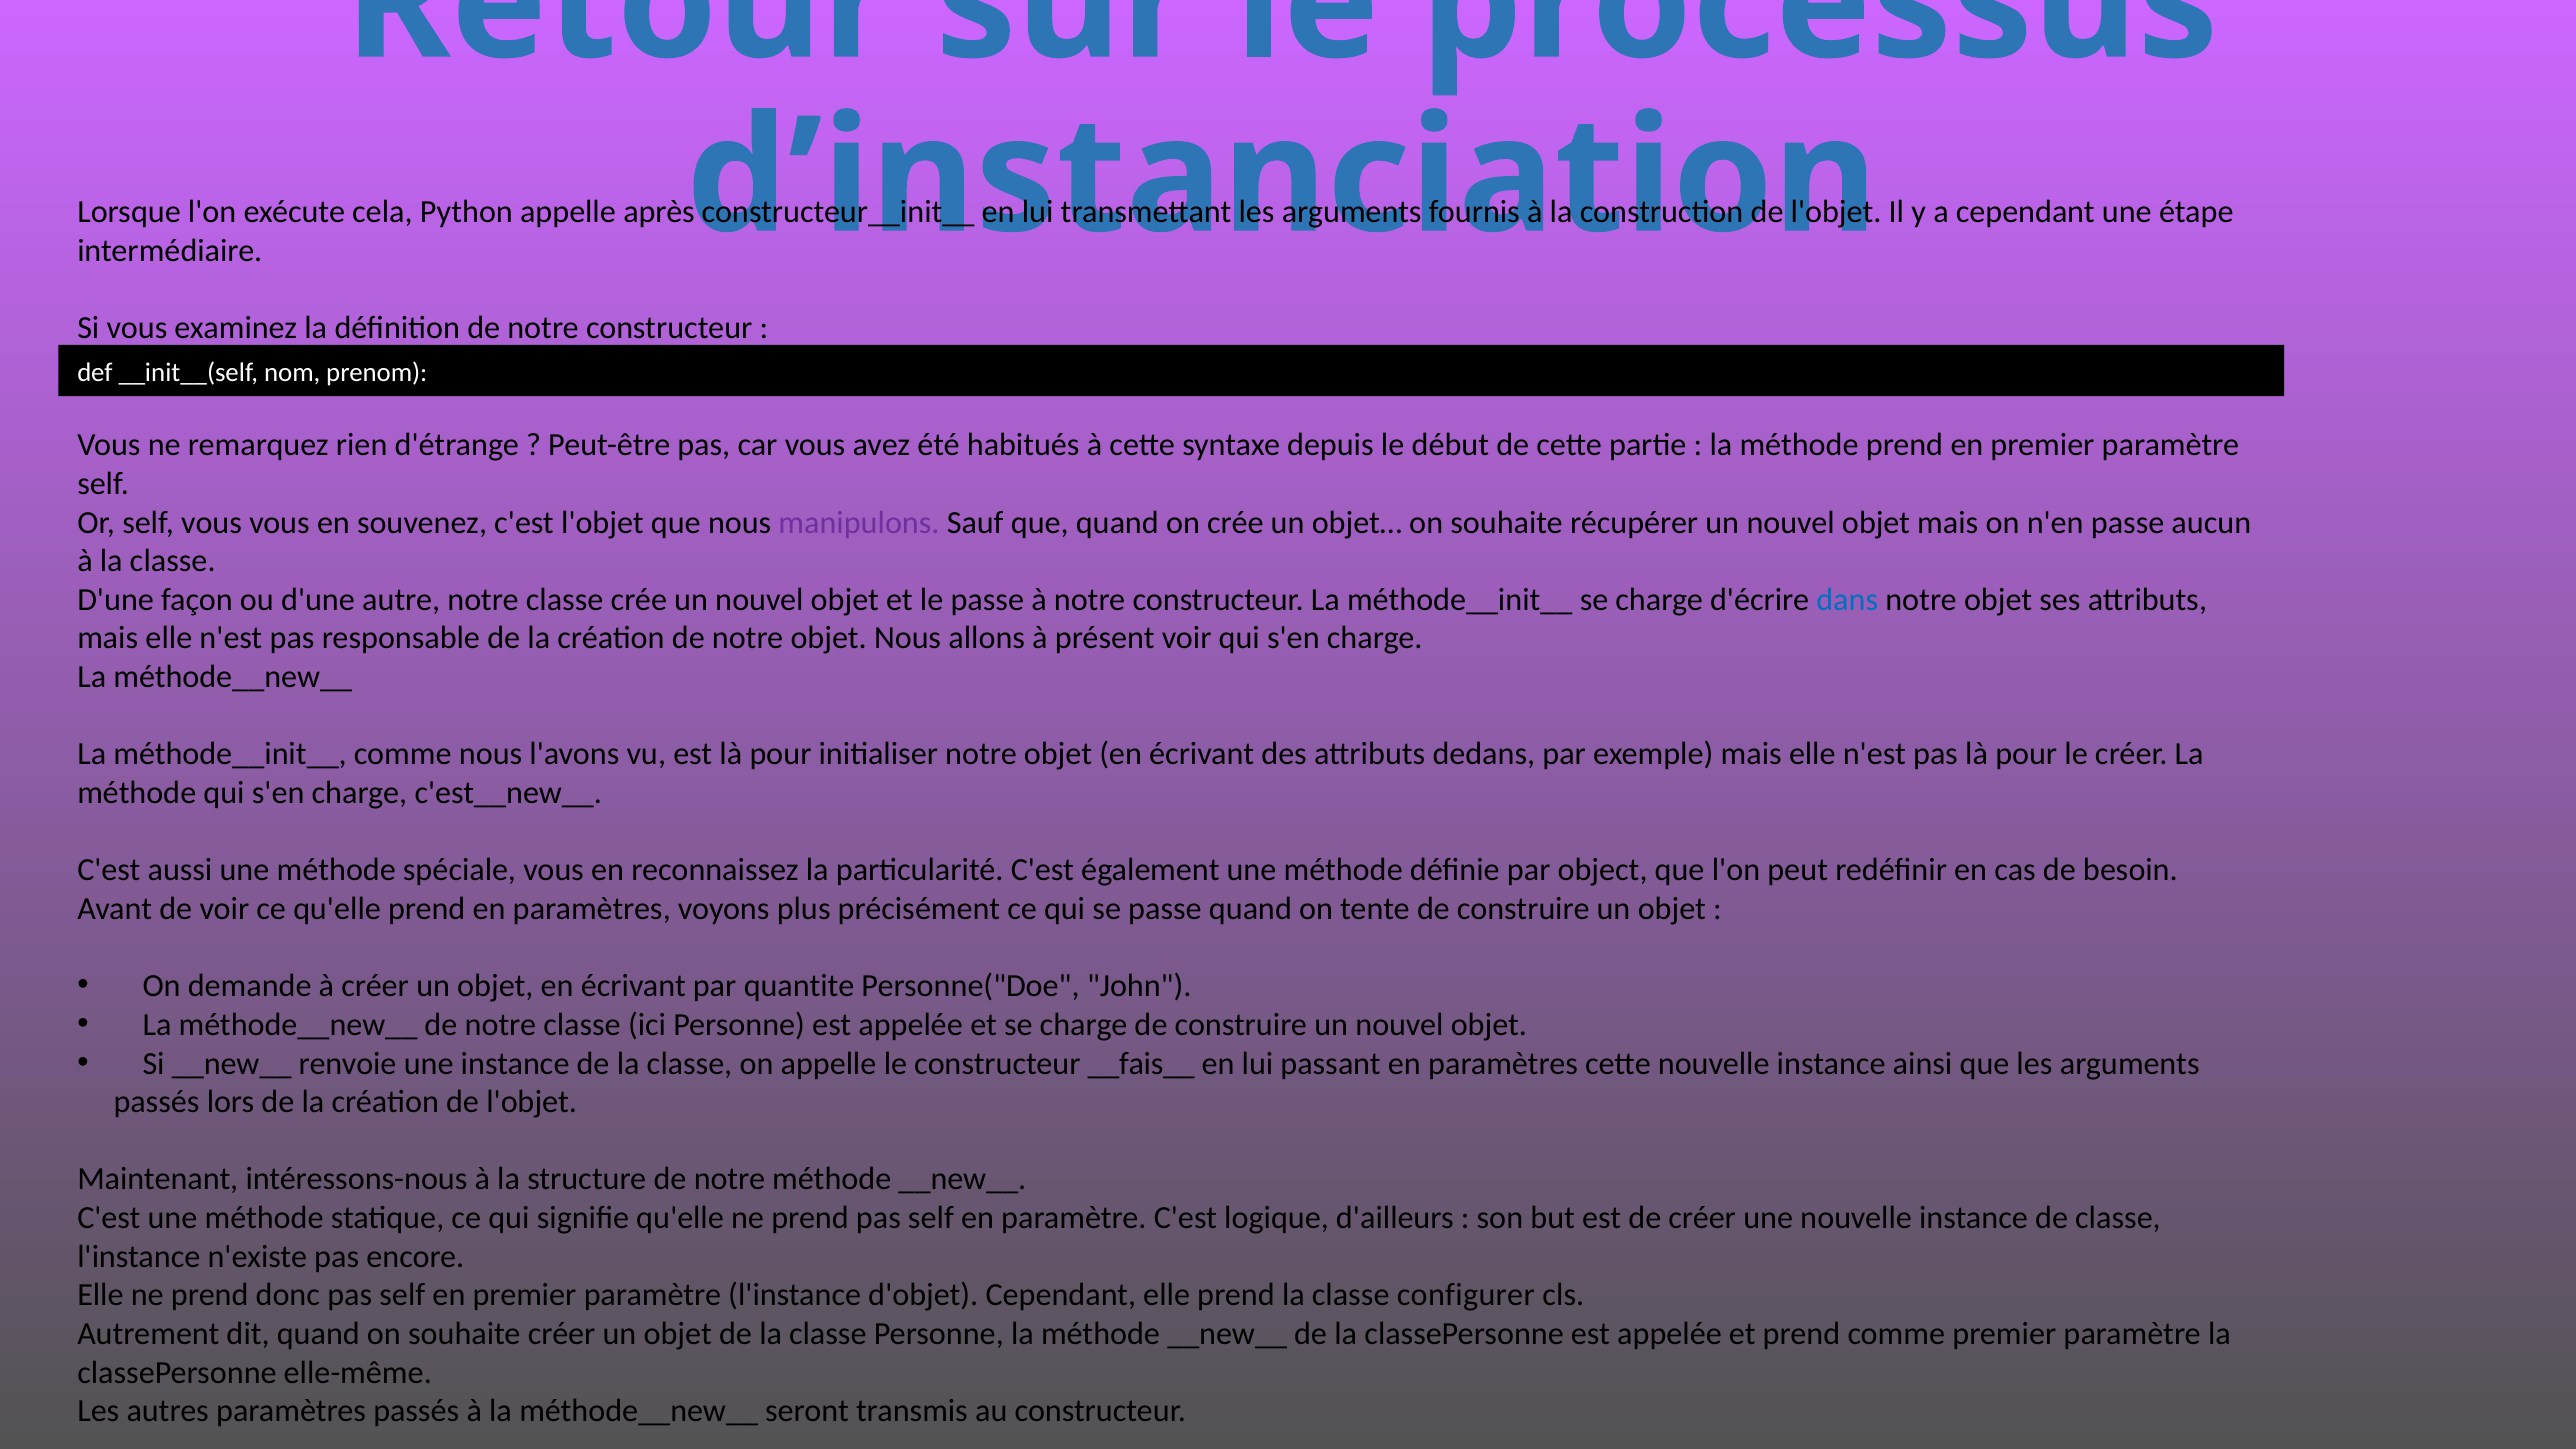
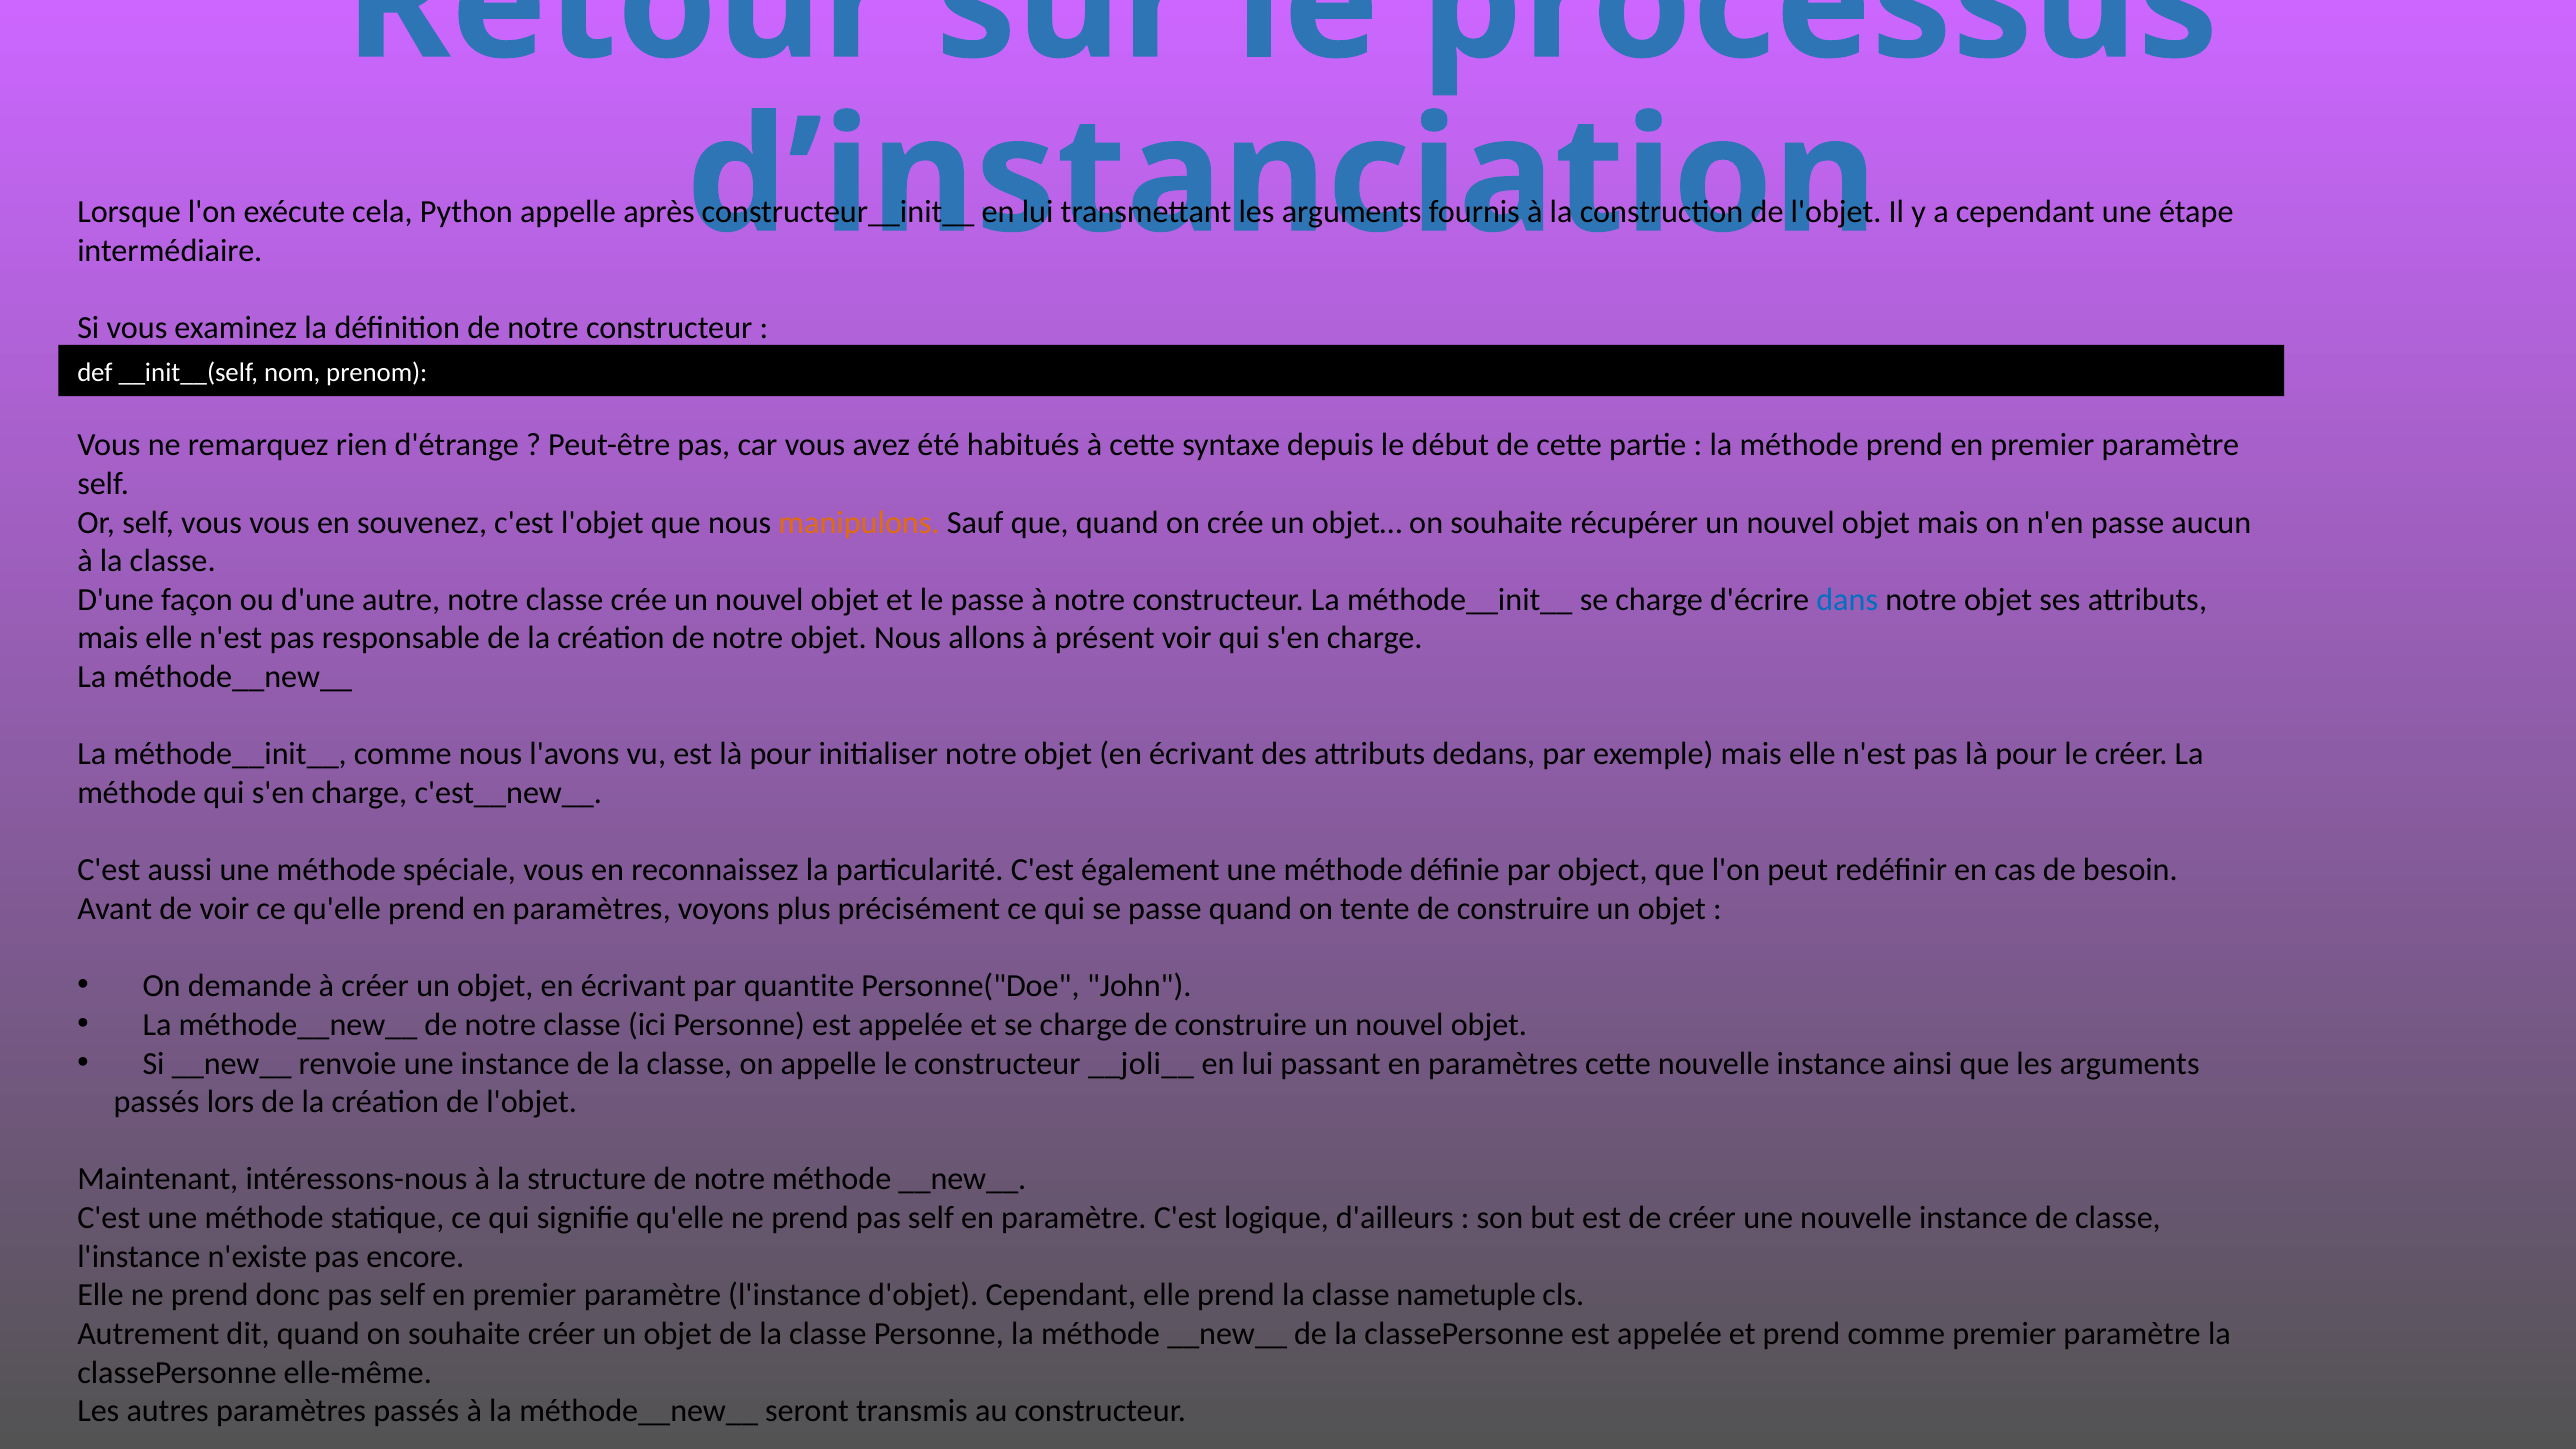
manipulons colour: purple -> orange
__fais__: __fais__ -> __joli__
configurer: configurer -> nametuple
